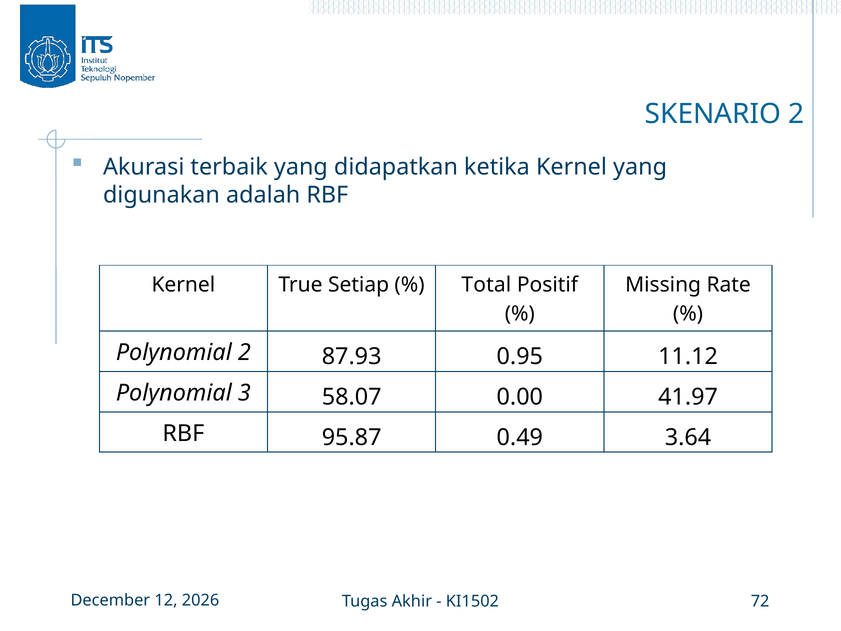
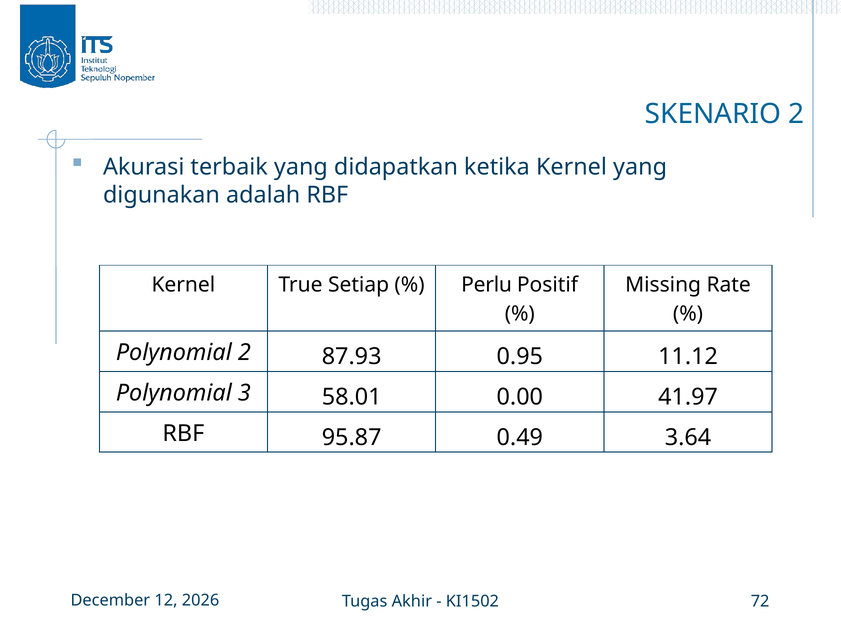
Total: Total -> Perlu
58.07: 58.07 -> 58.01
